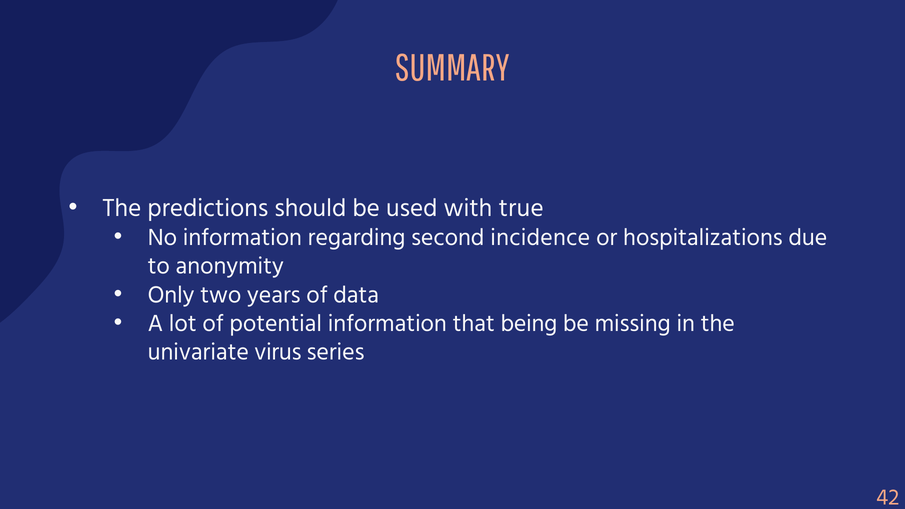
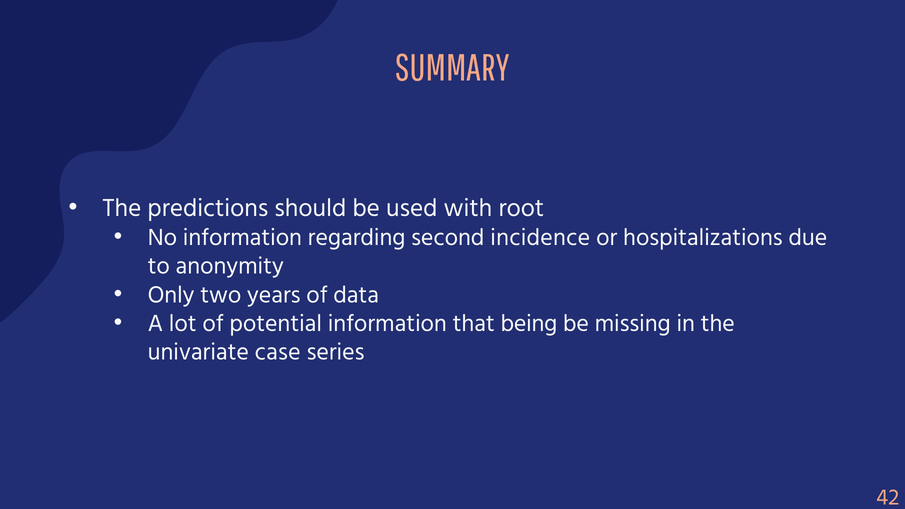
true: true -> root
virus: virus -> case
